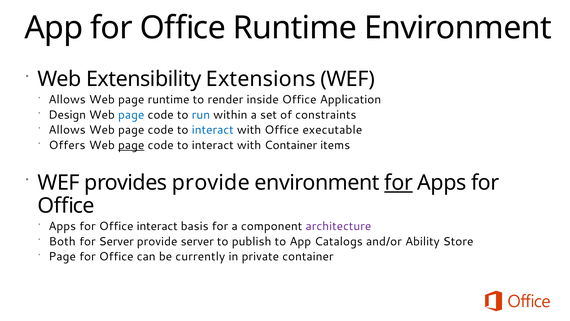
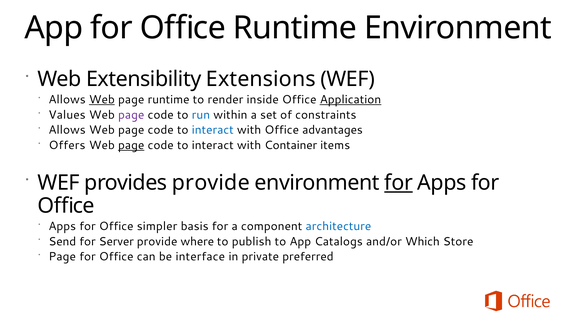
Web at (102, 100) underline: none -> present
Application underline: none -> present
Design: Design -> Values
page at (131, 115) colour: blue -> purple
executable: executable -> advantages
Office interact: interact -> simpler
architecture colour: purple -> blue
Both: Both -> Send
provide server: server -> where
Ability: Ability -> Which
currently: currently -> interface
private container: container -> preferred
